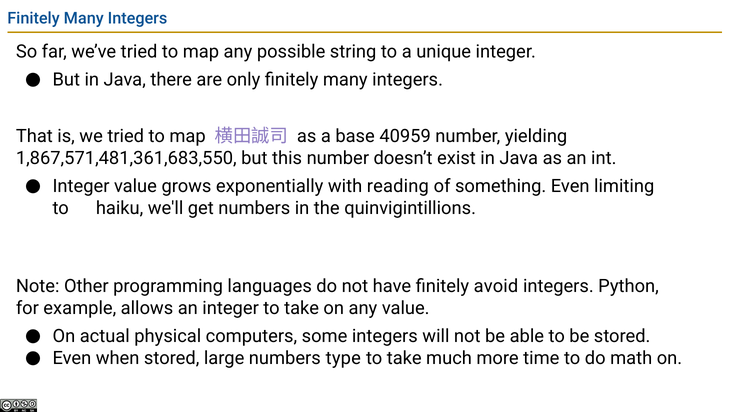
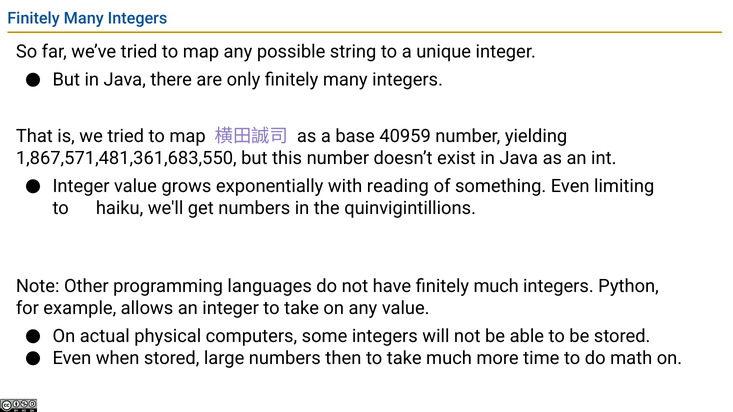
finitely avoid: avoid -> much
type: type -> then
